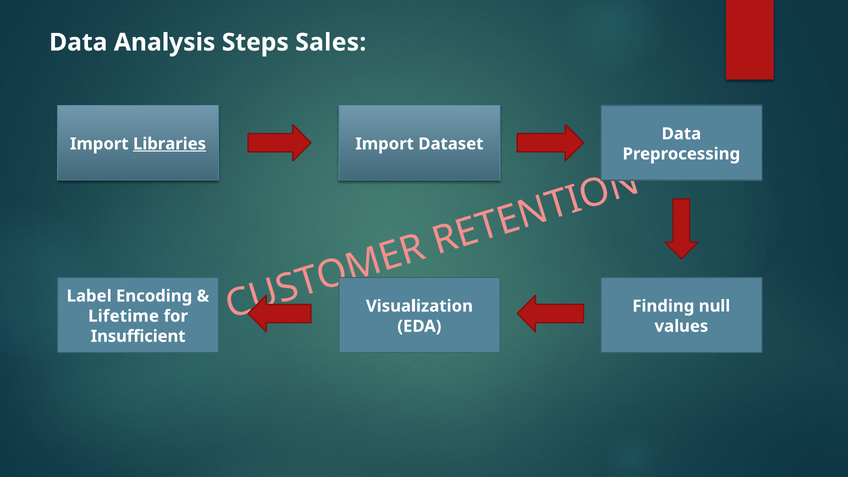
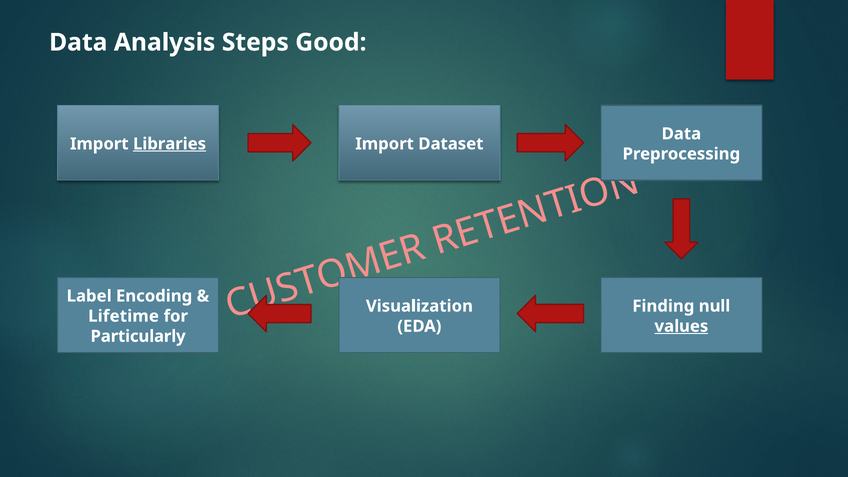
Sales: Sales -> Good
values underline: none -> present
Insufficient: Insufficient -> Particularly
